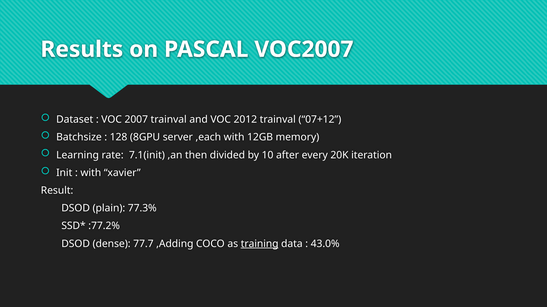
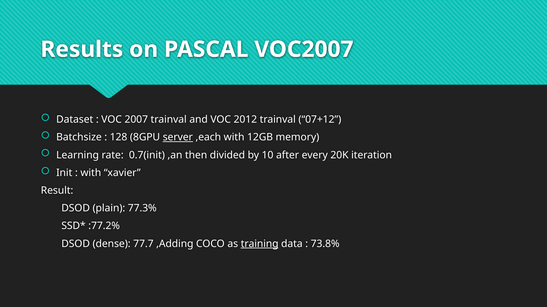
server underline: none -> present
7.1(init: 7.1(init -> 0.7(init
43.0%: 43.0% -> 73.8%
